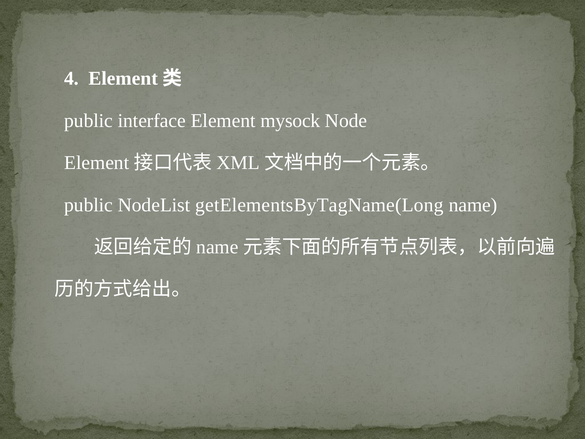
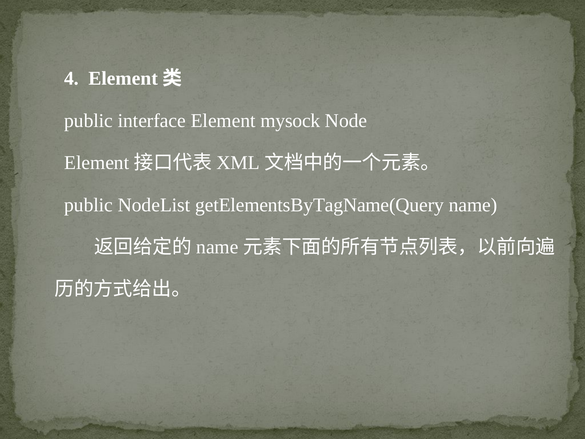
getElementsByTagName(Long: getElementsByTagName(Long -> getElementsByTagName(Query
